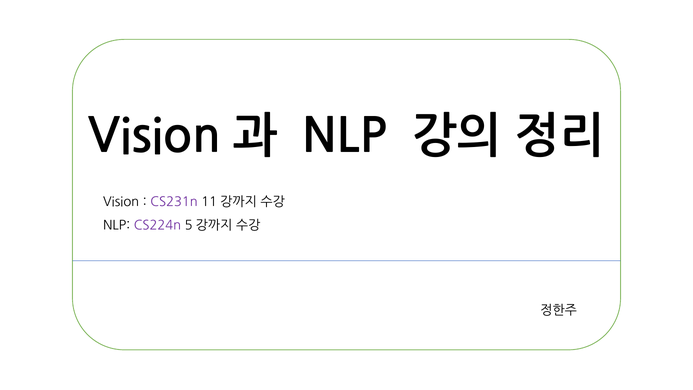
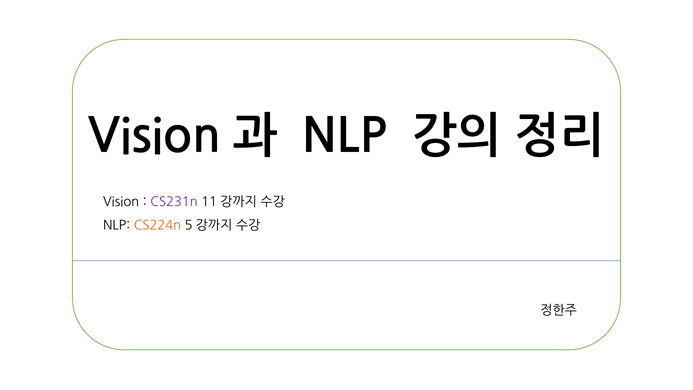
CS224n colour: purple -> orange
